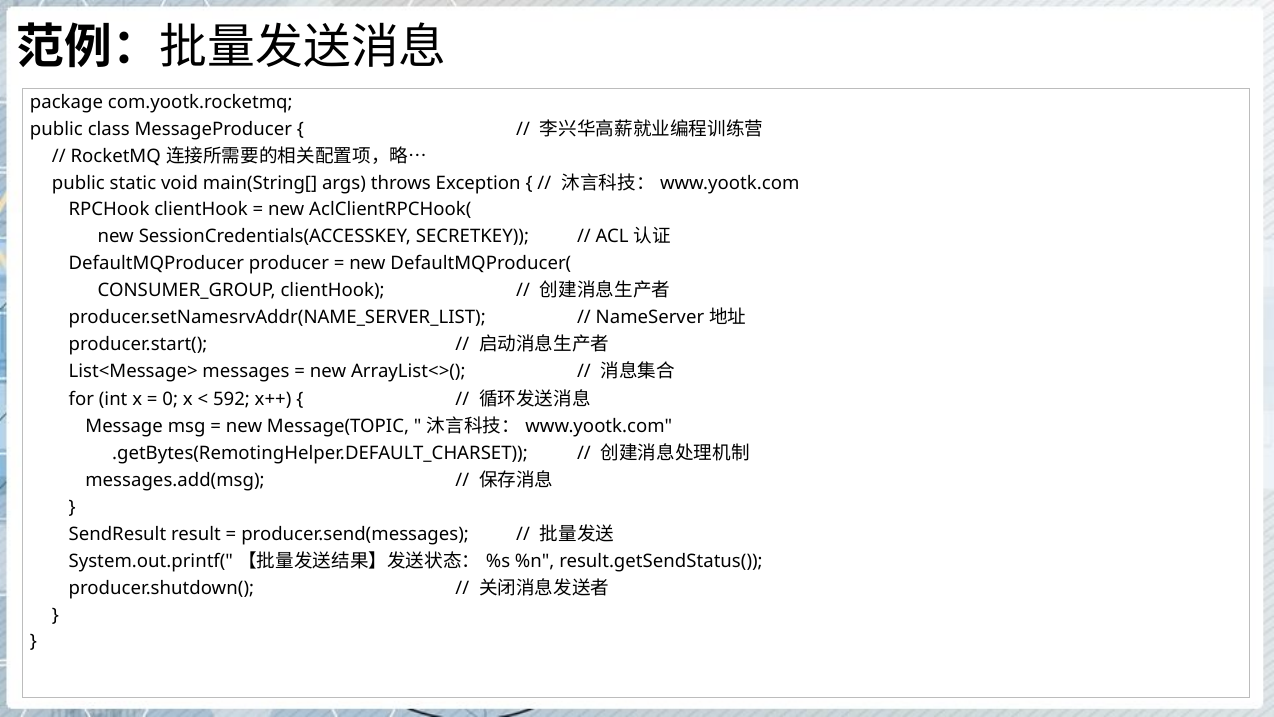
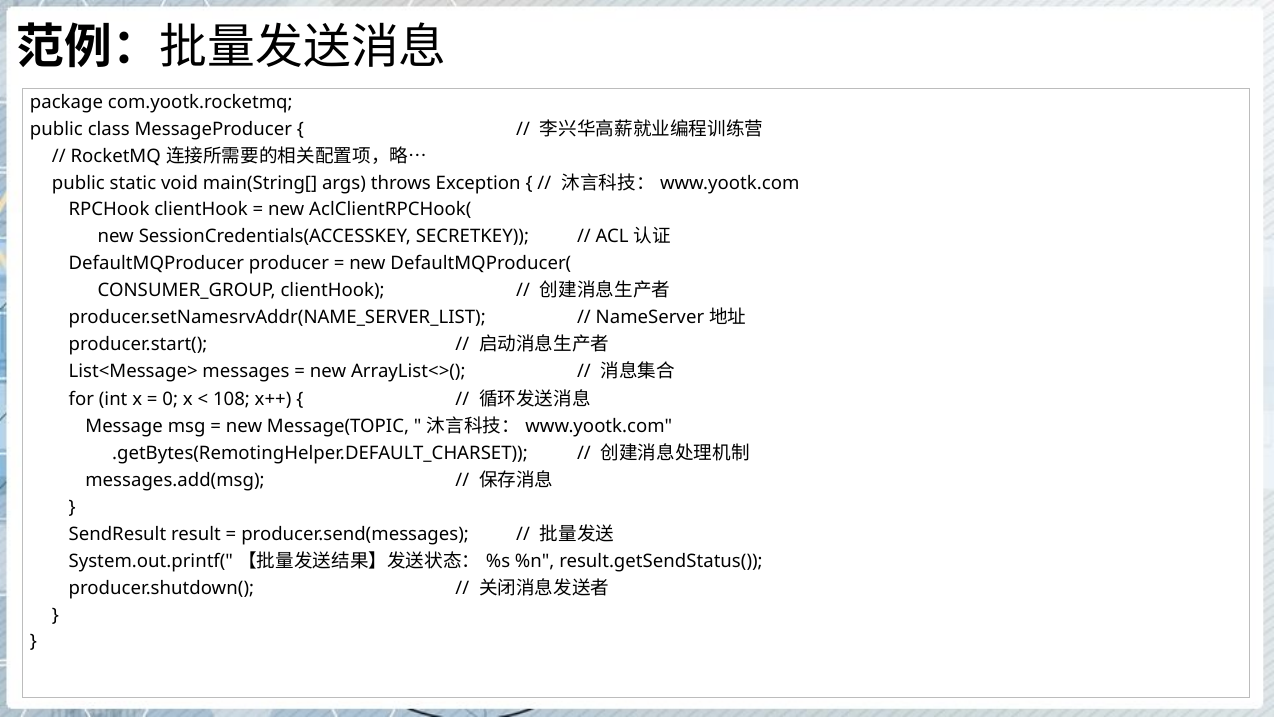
592: 592 -> 108
